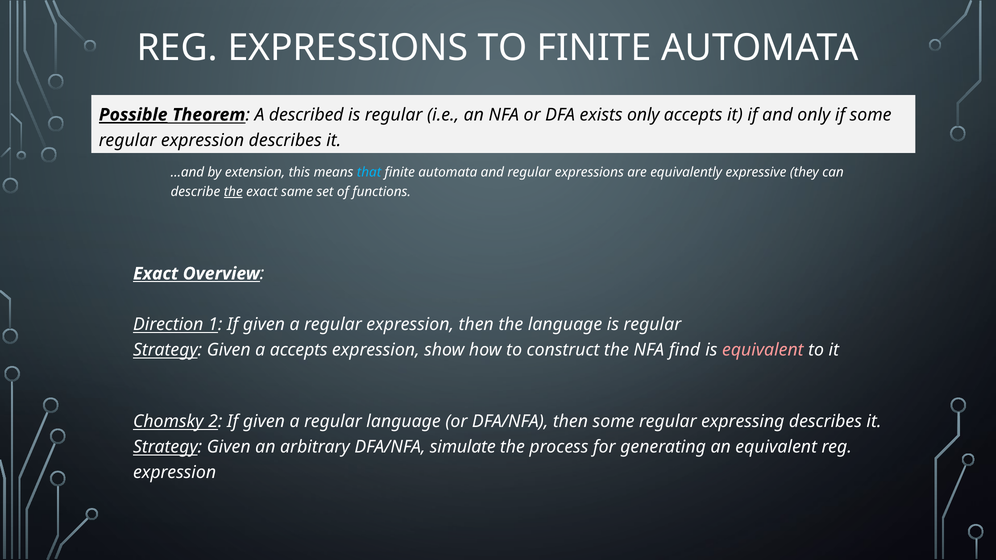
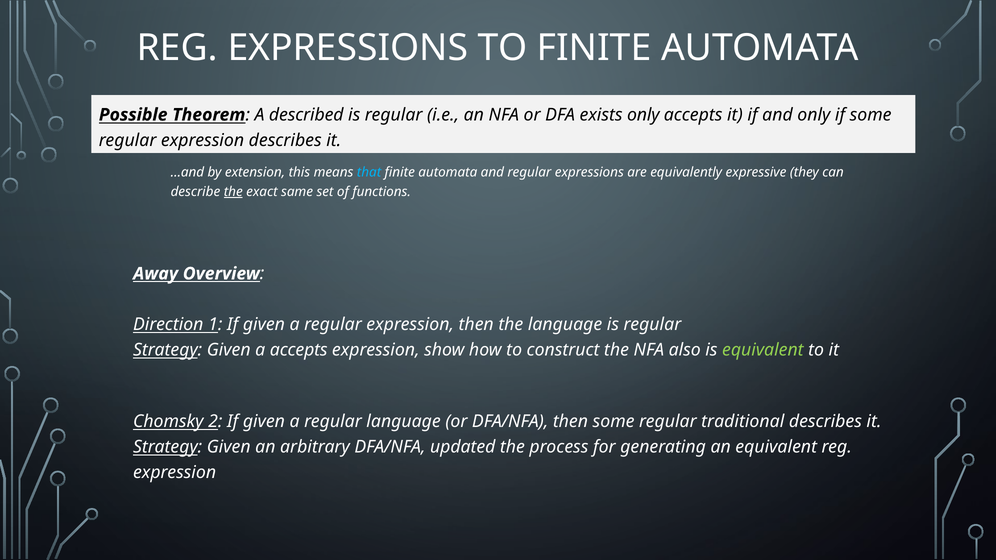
Possible underline: present -> none
Exact at (156, 274): Exact -> Away
find: find -> also
equivalent at (763, 350) colour: pink -> light green
expressing: expressing -> traditional
simulate: simulate -> updated
